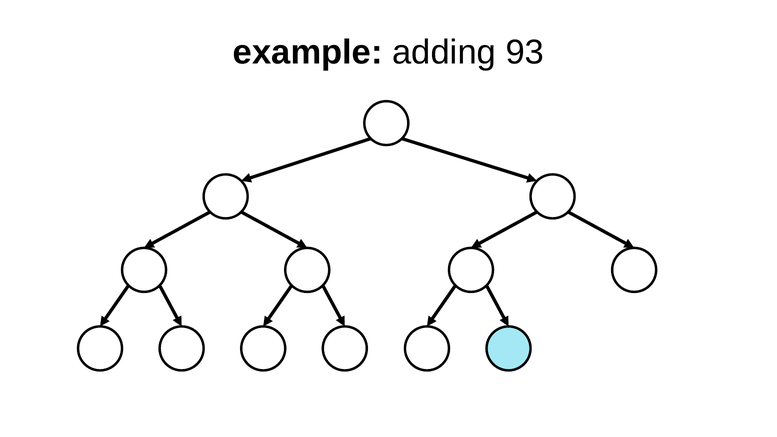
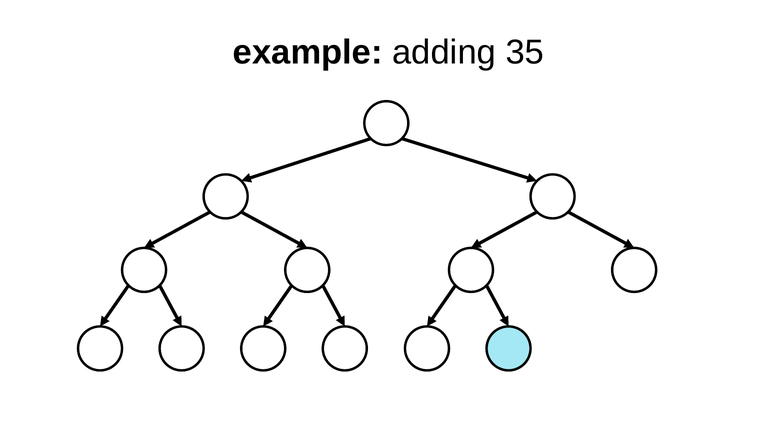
93: 93 -> 35
